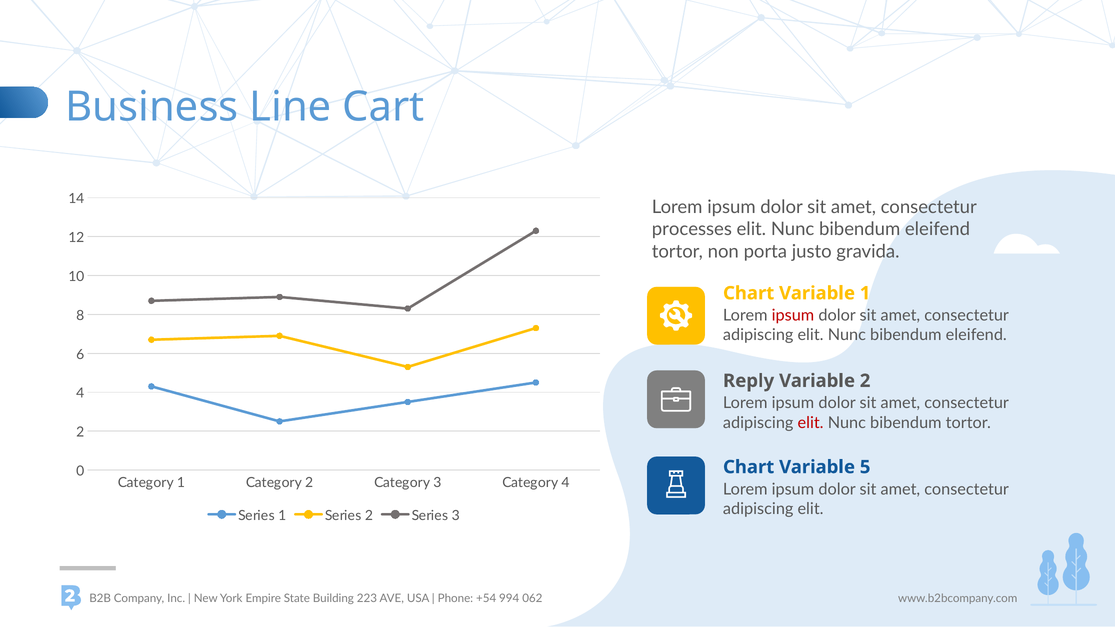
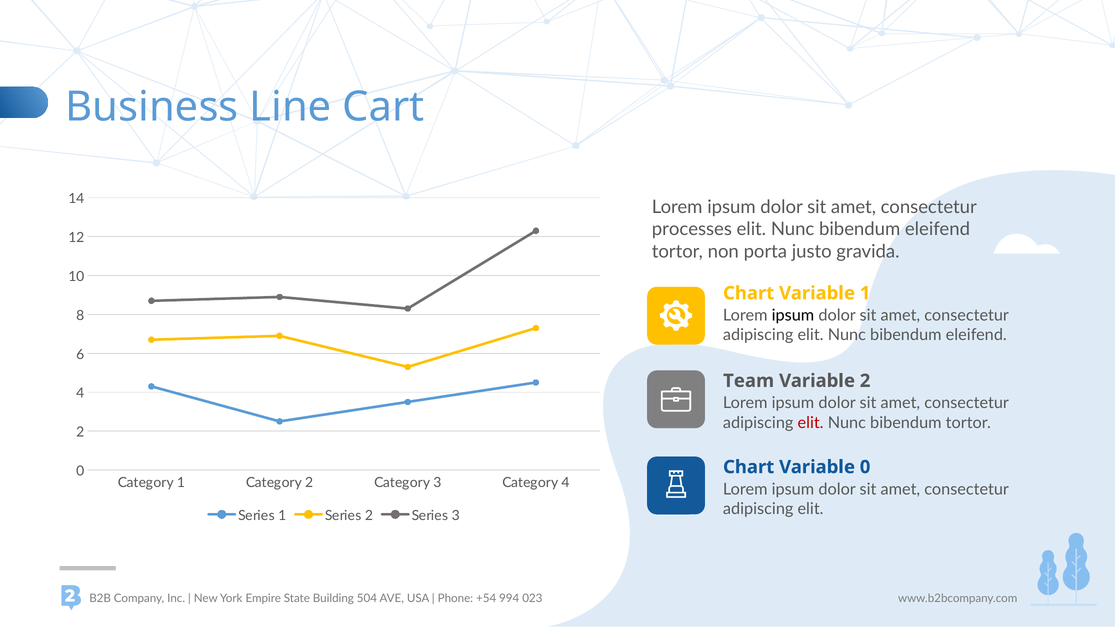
ipsum at (793, 316) colour: red -> black
Reply: Reply -> Team
Variable 5: 5 -> 0
223: 223 -> 504
062: 062 -> 023
